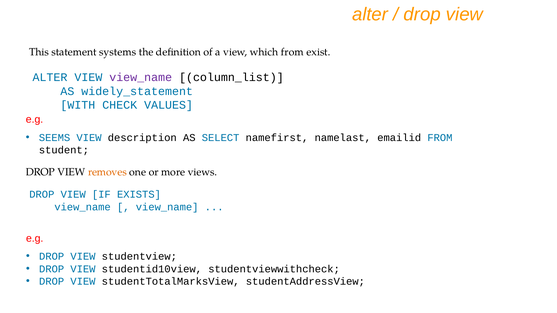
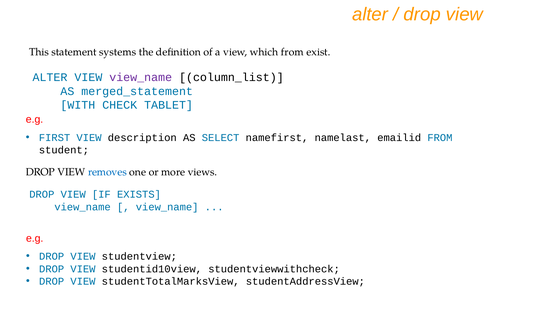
widely_statement: widely_statement -> merged_statement
VALUES: VALUES -> TABLET
SEEMS: SEEMS -> FIRST
removes colour: orange -> blue
